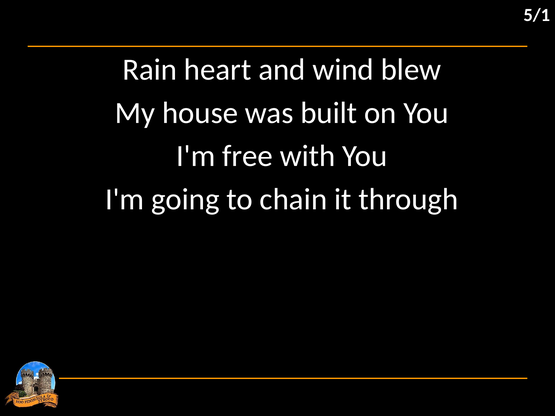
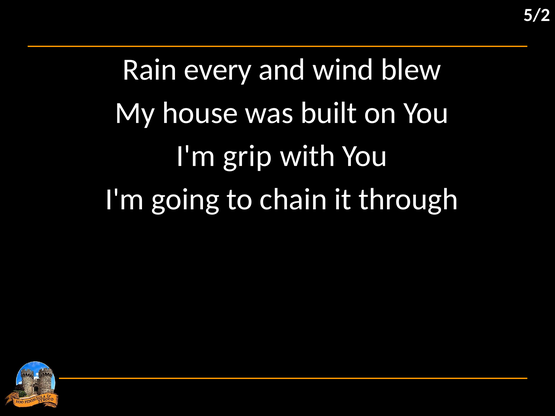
5/1: 5/1 -> 5/2
heart: heart -> every
free: free -> grip
